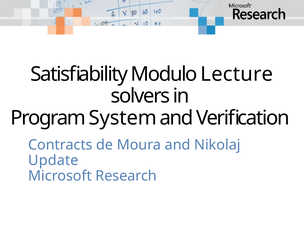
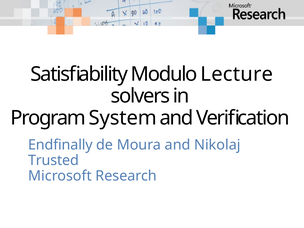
Contracts: Contracts -> Endfinally
Update: Update -> Trusted
